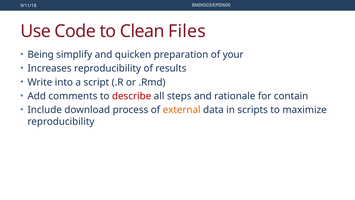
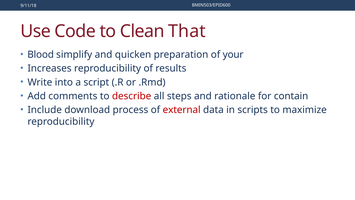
Files: Files -> That
Being: Being -> Blood
external colour: orange -> red
